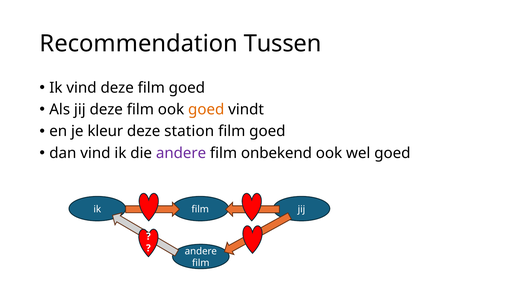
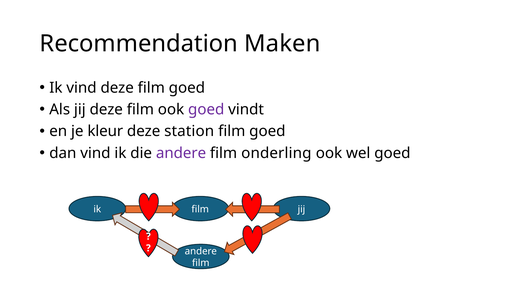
Tussen: Tussen -> Maken
goed at (206, 110) colour: orange -> purple
onbekend: onbekend -> onderling
